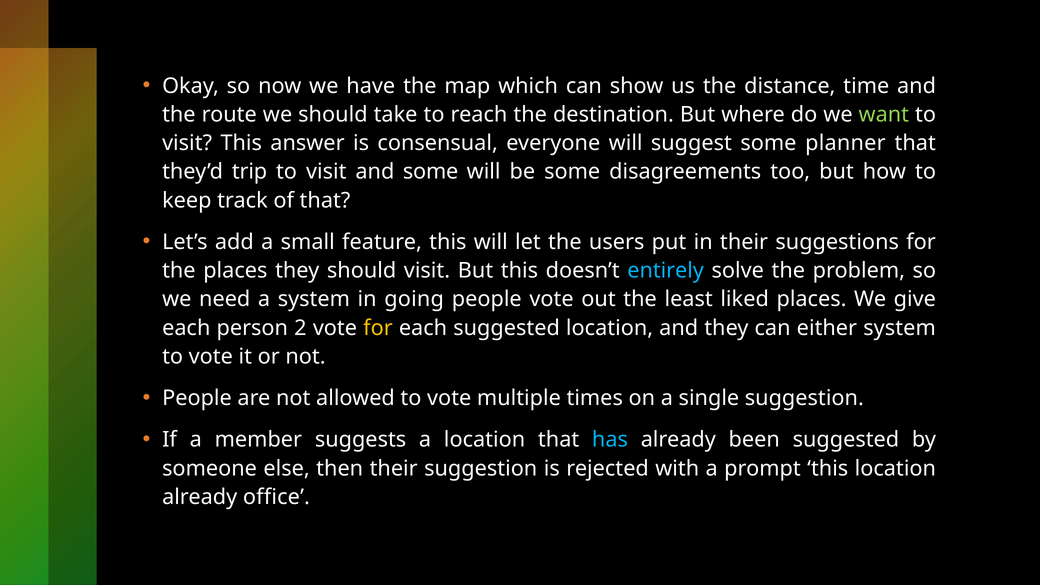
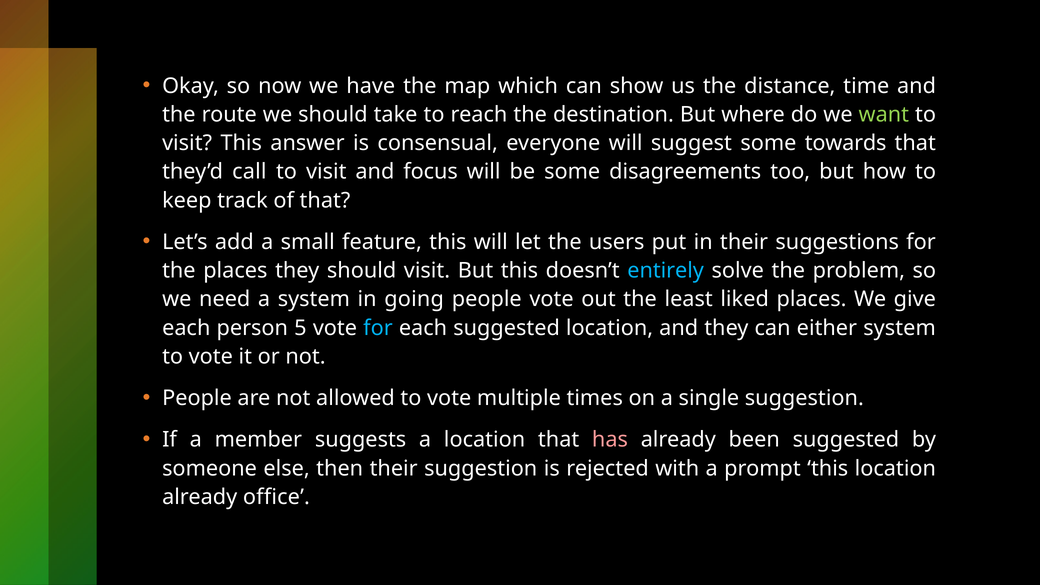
planner: planner -> towards
trip: trip -> call
and some: some -> focus
2: 2 -> 5
for at (378, 328) colour: yellow -> light blue
has colour: light blue -> pink
